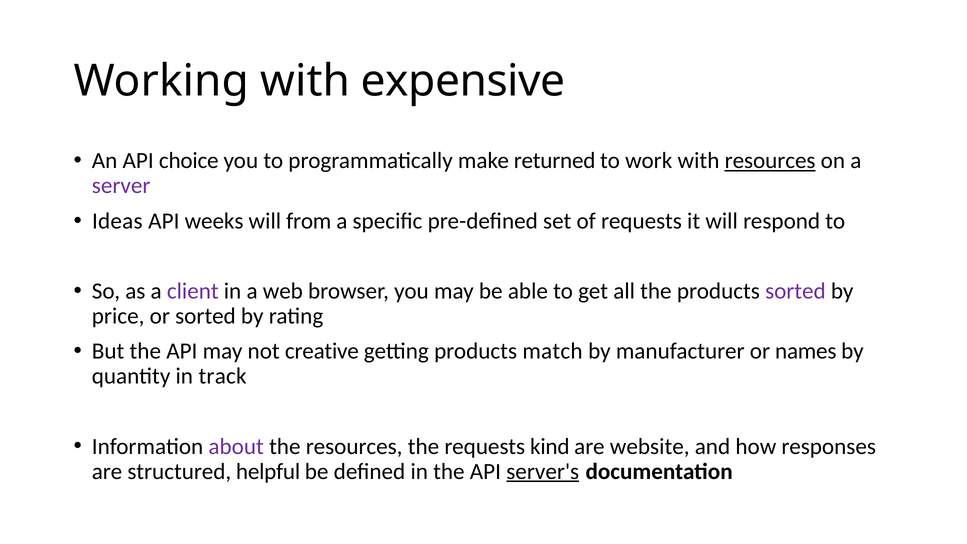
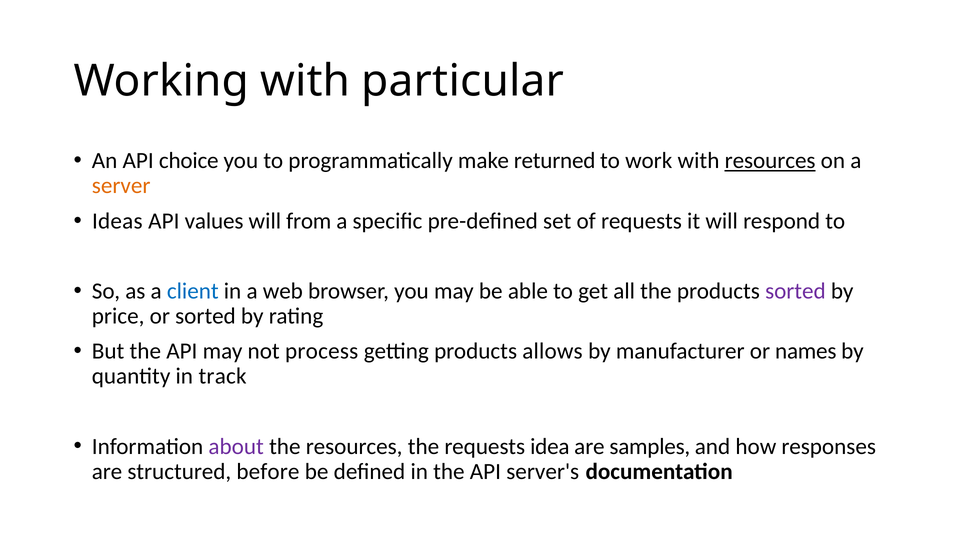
expensive: expensive -> particular
server colour: purple -> orange
weeks: weeks -> values
client colour: purple -> blue
creative: creative -> process
match: match -> allows
kind: kind -> idea
website: website -> samples
helpful: helpful -> before
server's underline: present -> none
